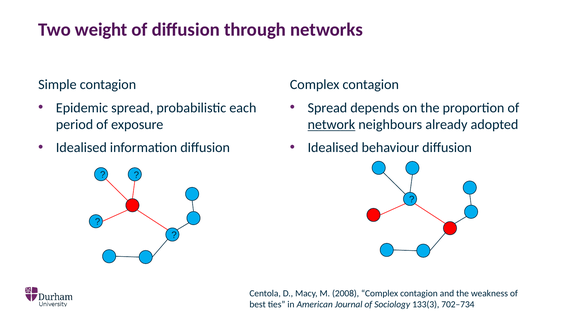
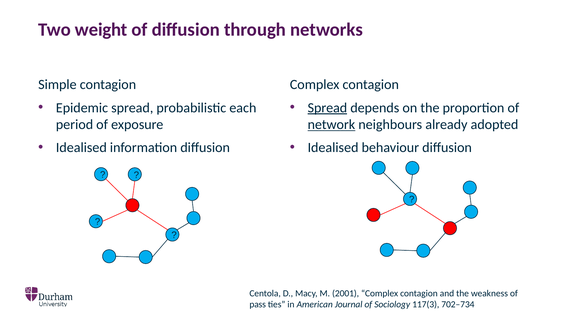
Spread at (327, 108) underline: none -> present
2008: 2008 -> 2001
best: best -> pass
133(3: 133(3 -> 117(3
